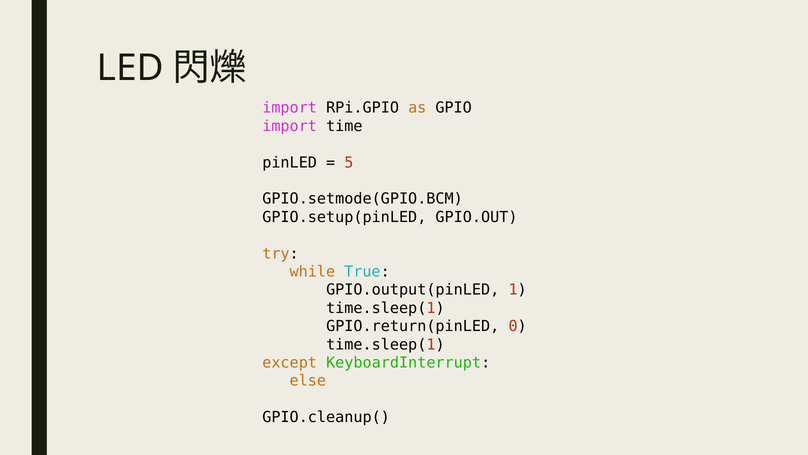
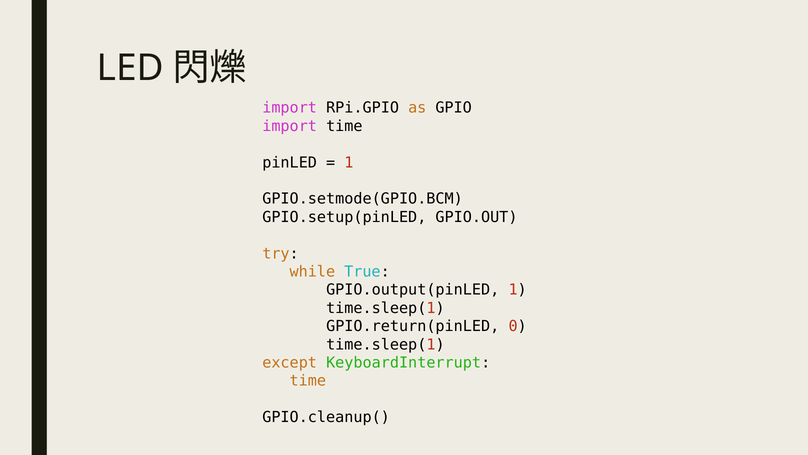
5 at (349, 162): 5 -> 1
else at (308, 380): else -> time
